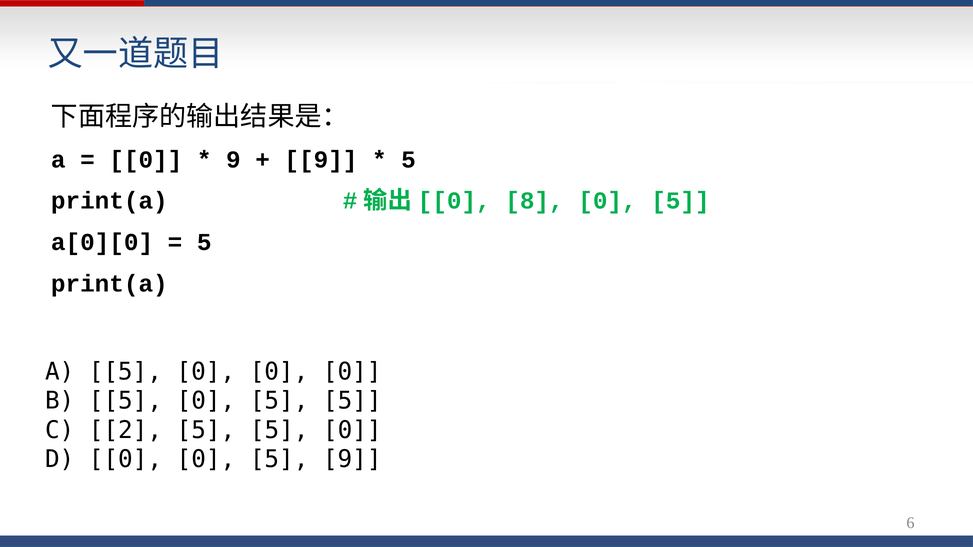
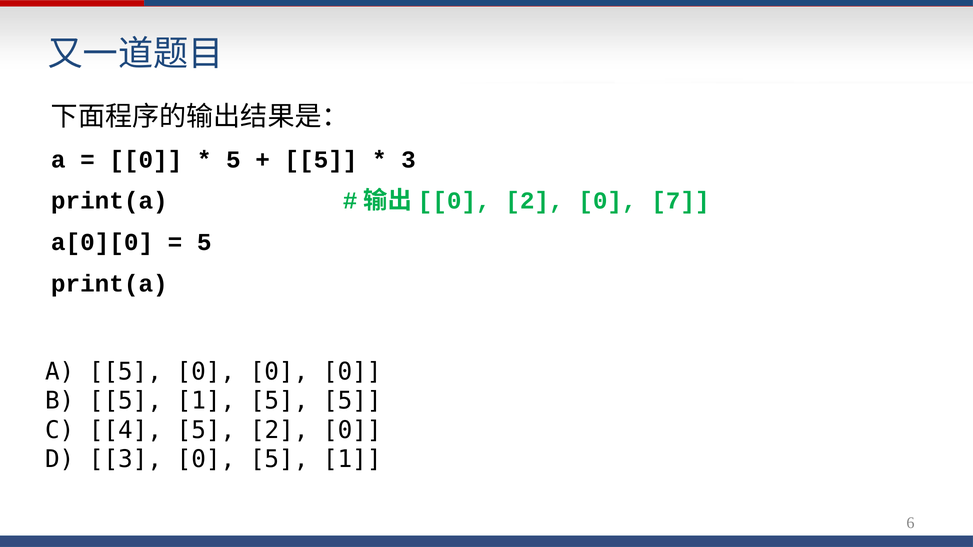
9 at (233, 160): 9 -> 5
9 at (321, 160): 9 -> 5
5 at (409, 160): 5 -> 3
8 at (534, 201): 8 -> 2
5 at (680, 201): 5 -> 7
B 5 0: 0 -> 1
2: 2 -> 4
5 at (279, 430): 5 -> 2
D 0: 0 -> 3
0 5 9: 9 -> 1
